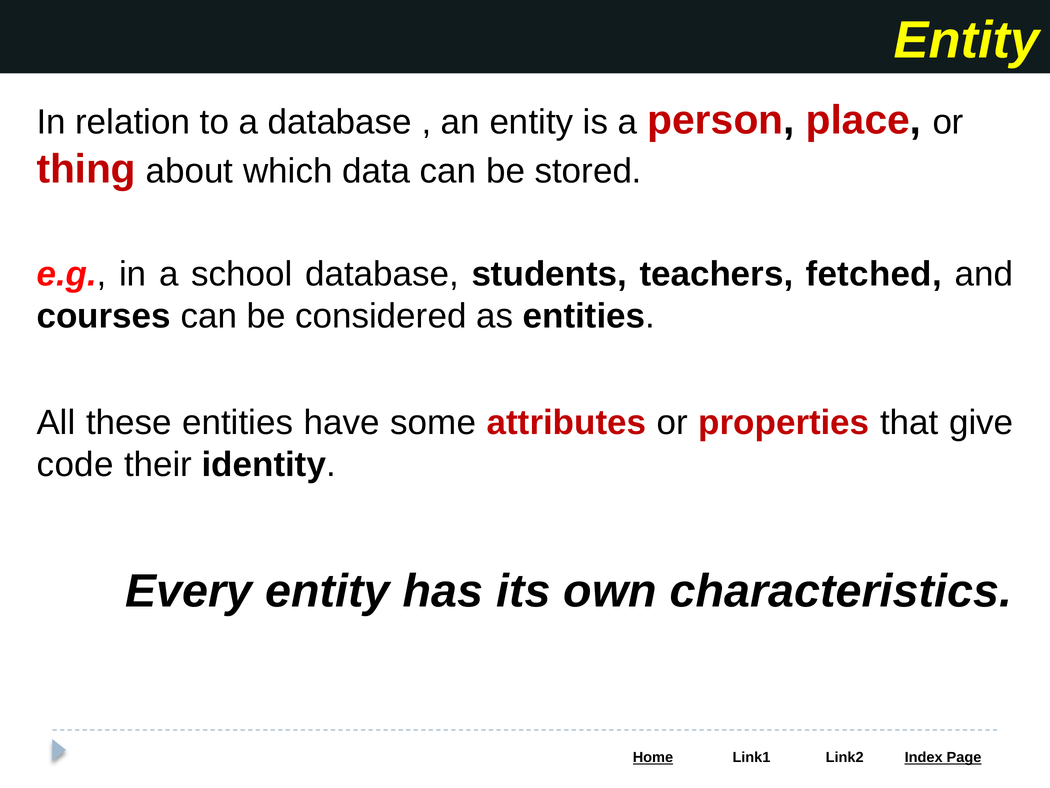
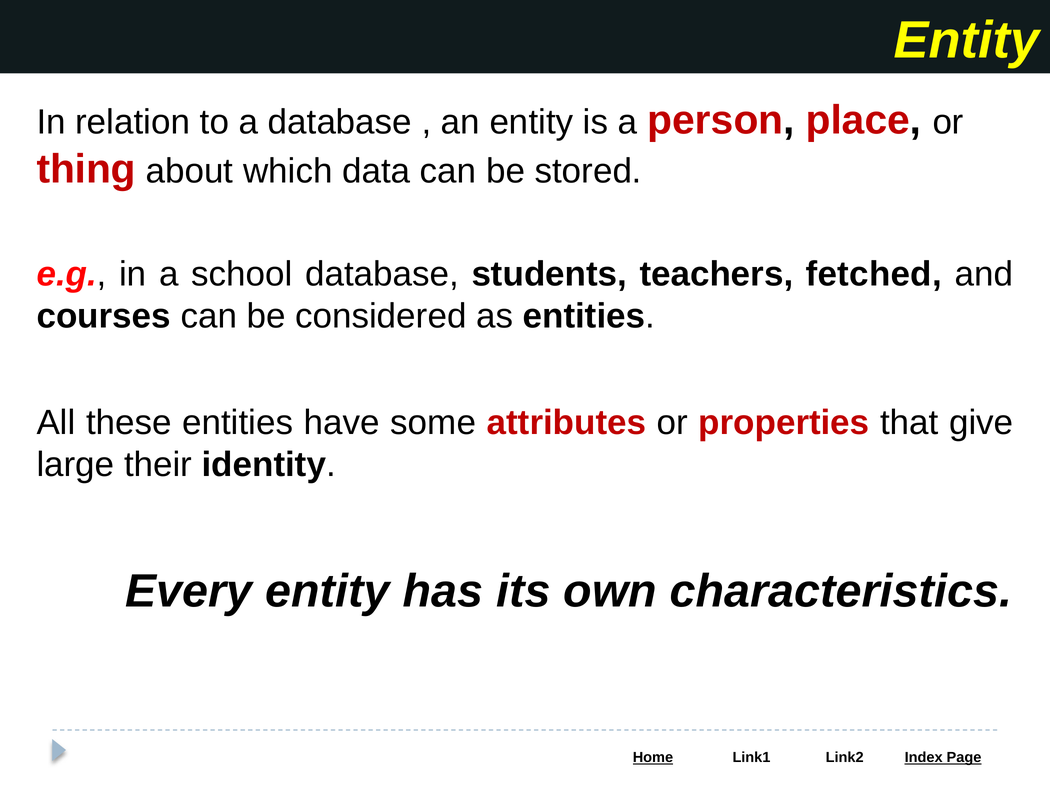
code: code -> large
